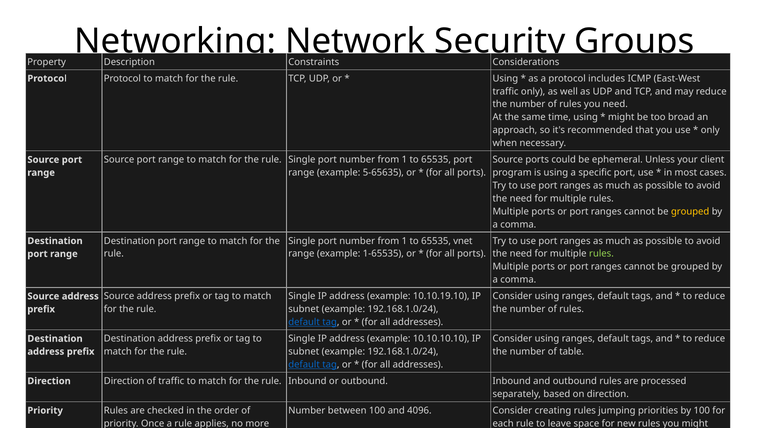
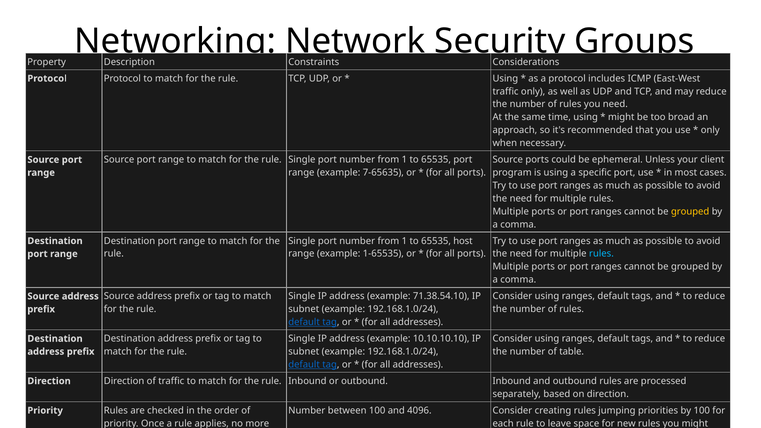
5-65635: 5-65635 -> 7-65635
vnet: vnet -> host
rules at (601, 254) colour: light green -> light blue
10.10.19.10: 10.10.19.10 -> 71.38.54.10
